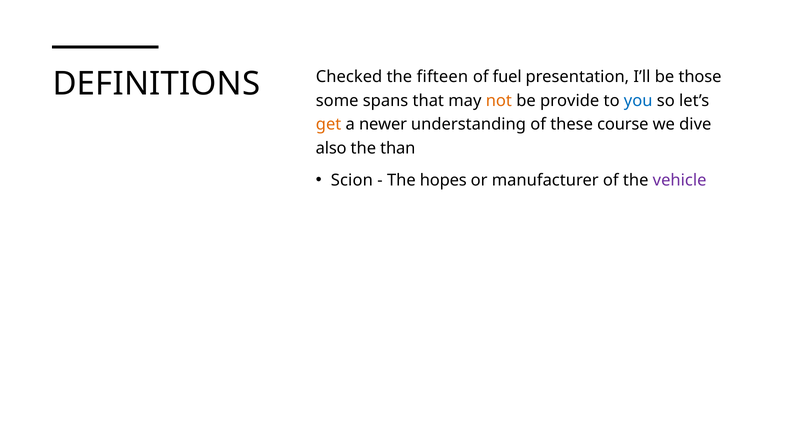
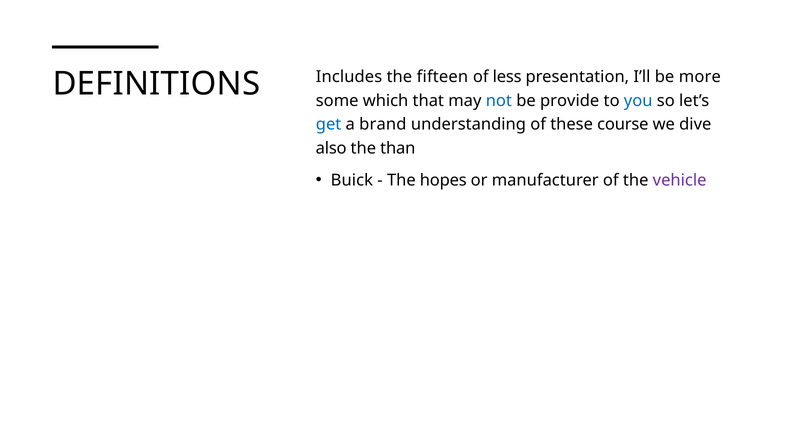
Checked: Checked -> Includes
fuel: fuel -> less
those: those -> more
spans: spans -> which
not colour: orange -> blue
get colour: orange -> blue
newer: newer -> brand
Scion: Scion -> Buick
